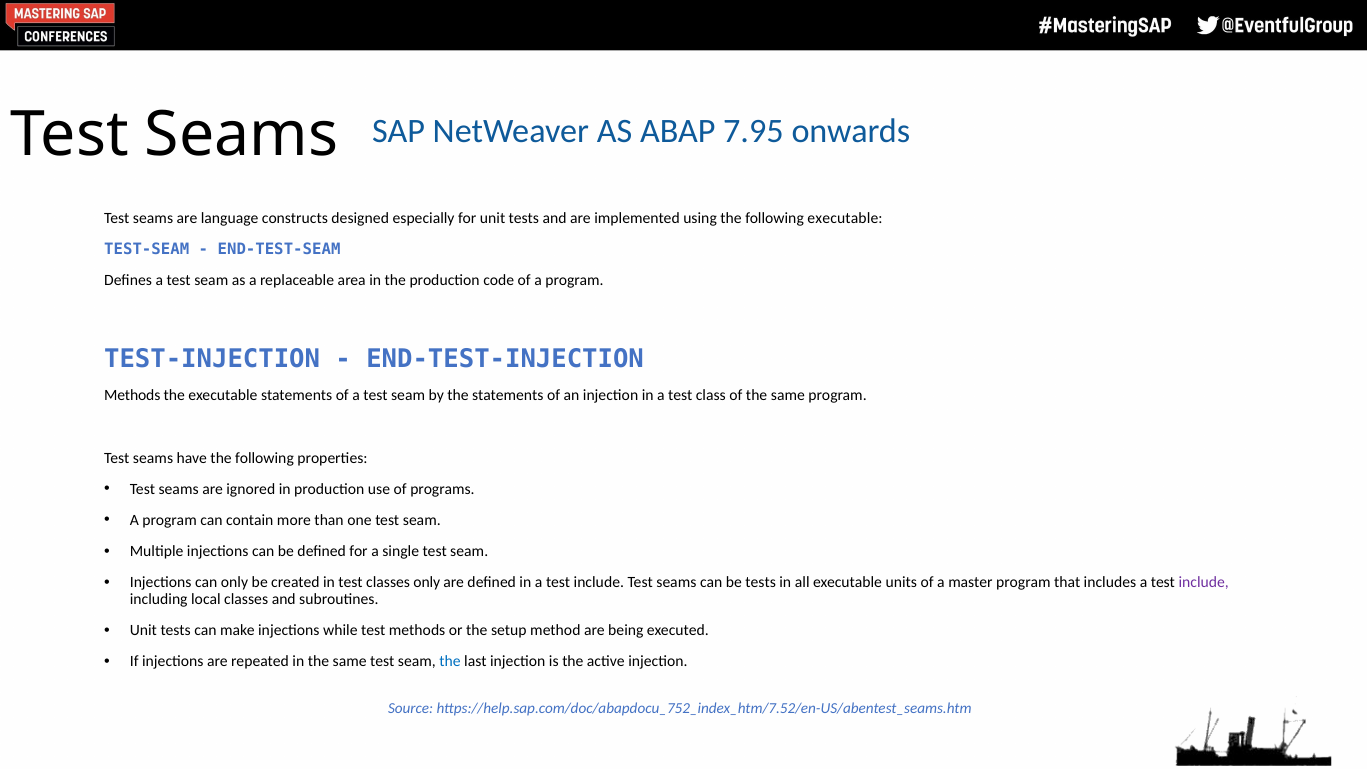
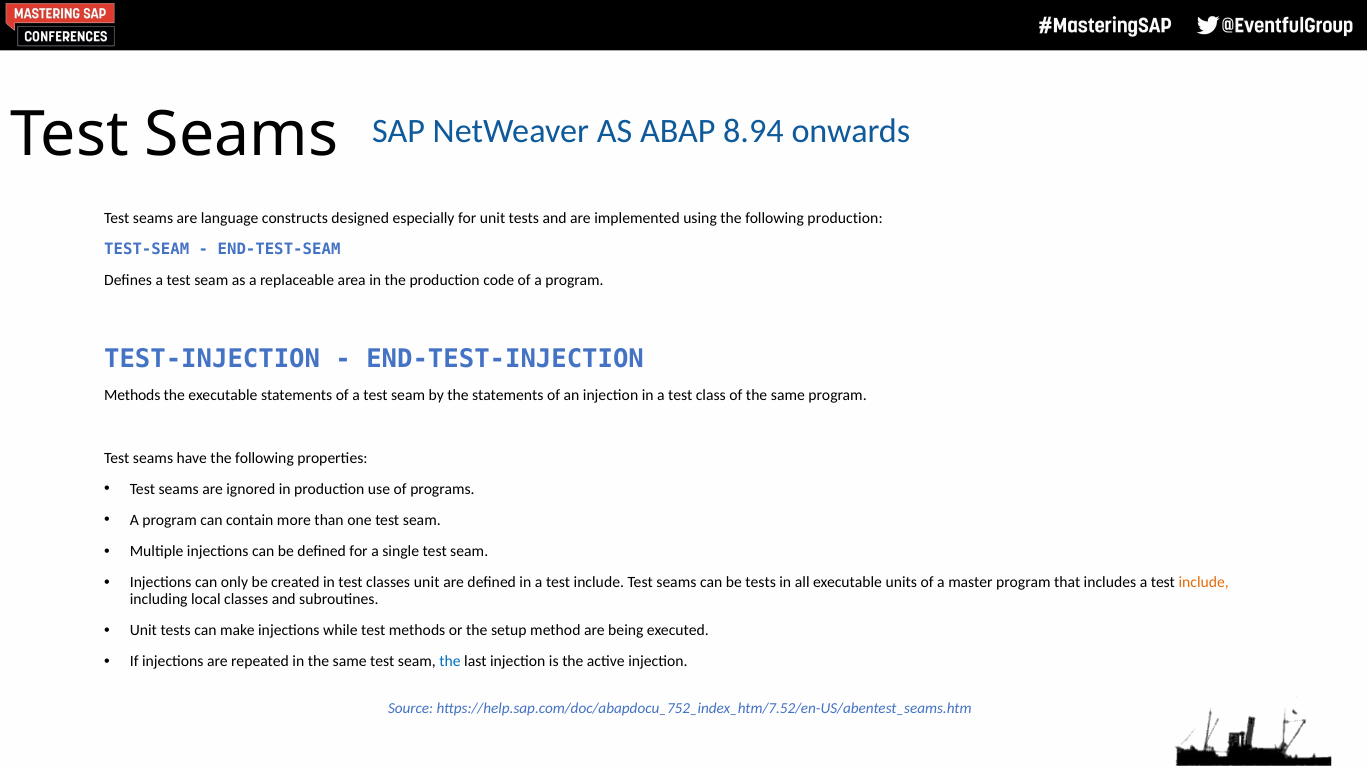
7.95: 7.95 -> 8.94
following executable: executable -> production
classes only: only -> unit
include at (1204, 582) colour: purple -> orange
